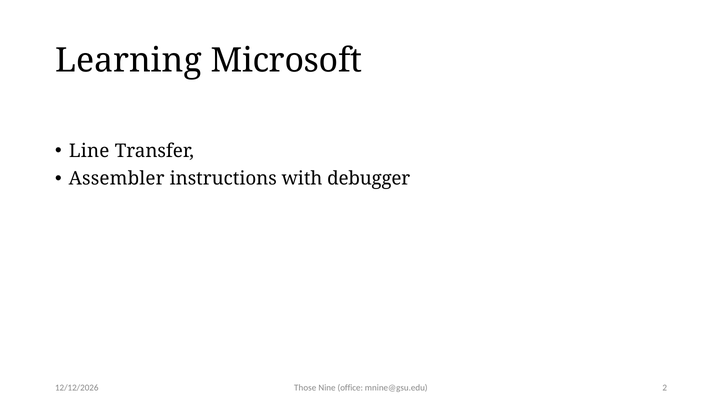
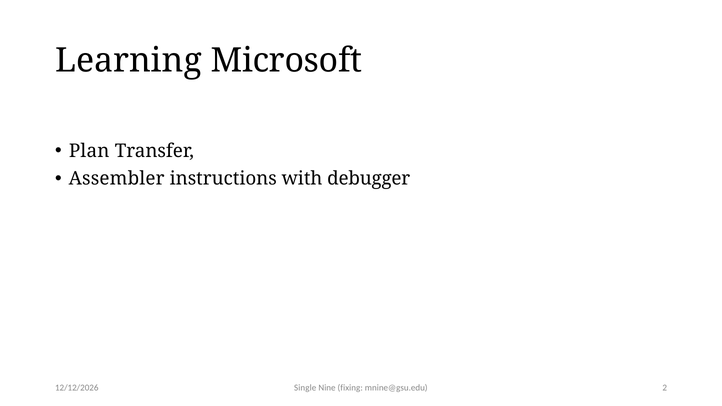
Line: Line -> Plan
Those: Those -> Single
office: office -> fixing
